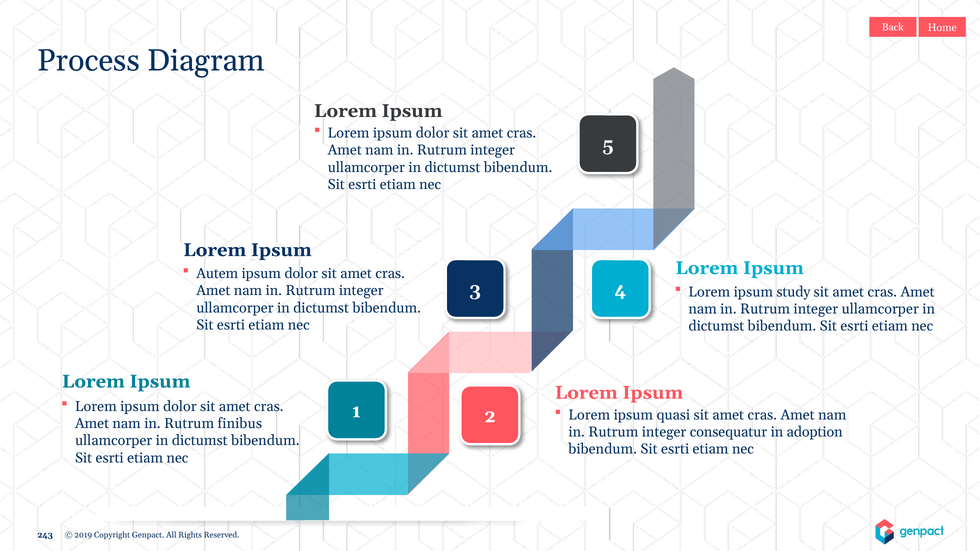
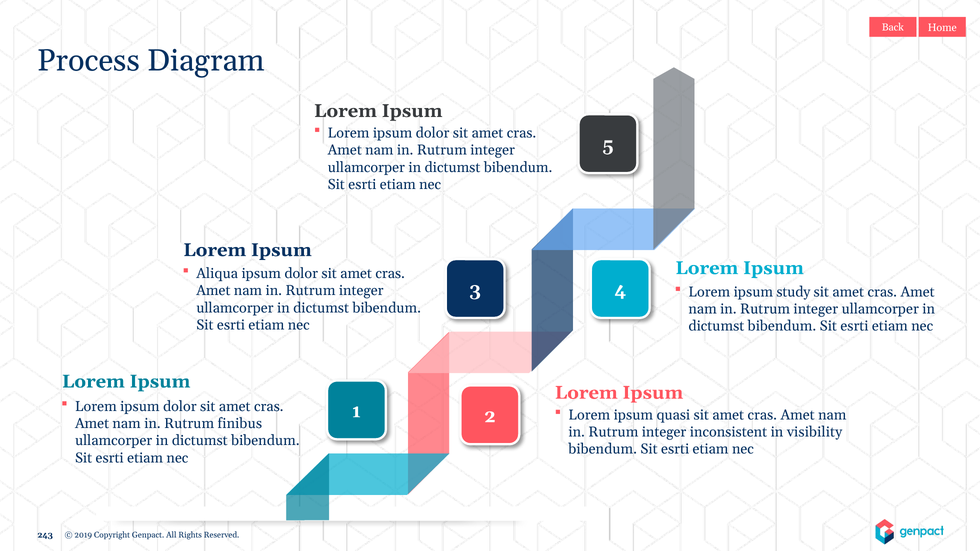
Autem: Autem -> Aliqua
consequatur: consequatur -> inconsistent
adoption: adoption -> visibility
